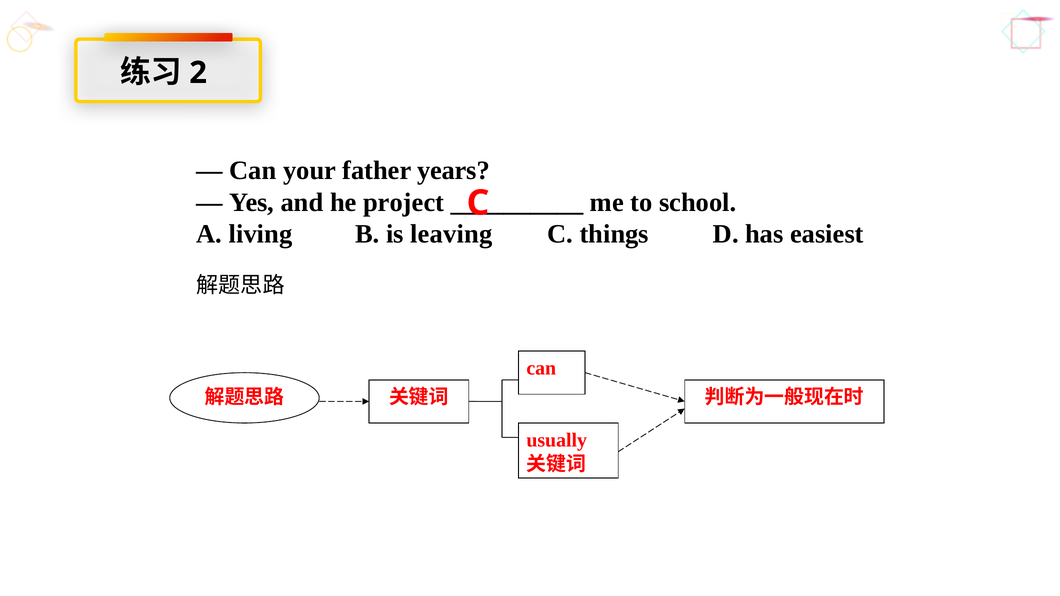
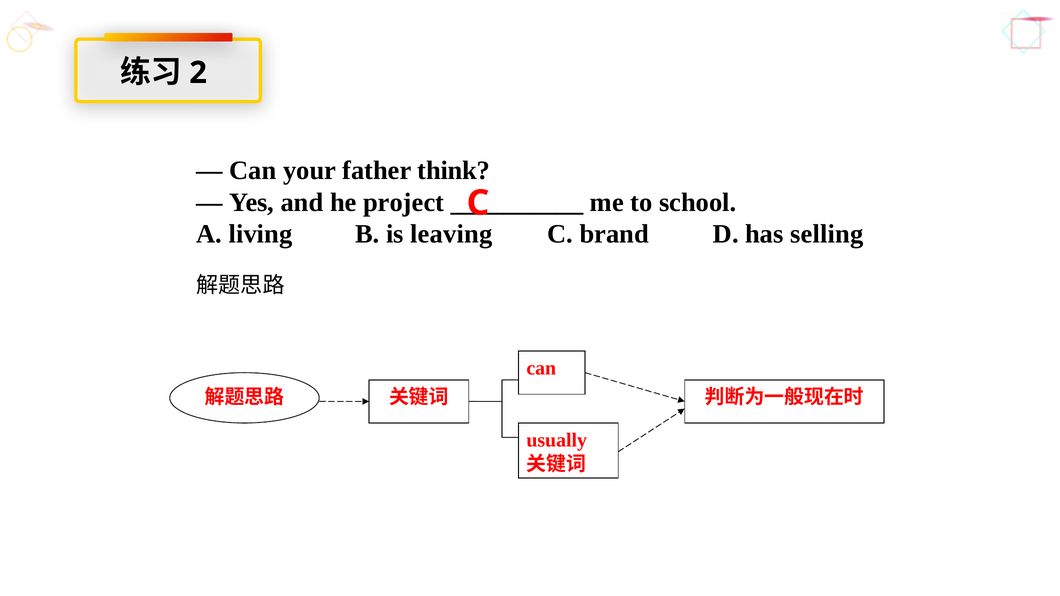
years: years -> think
things: things -> brand
easiest: easiest -> selling
